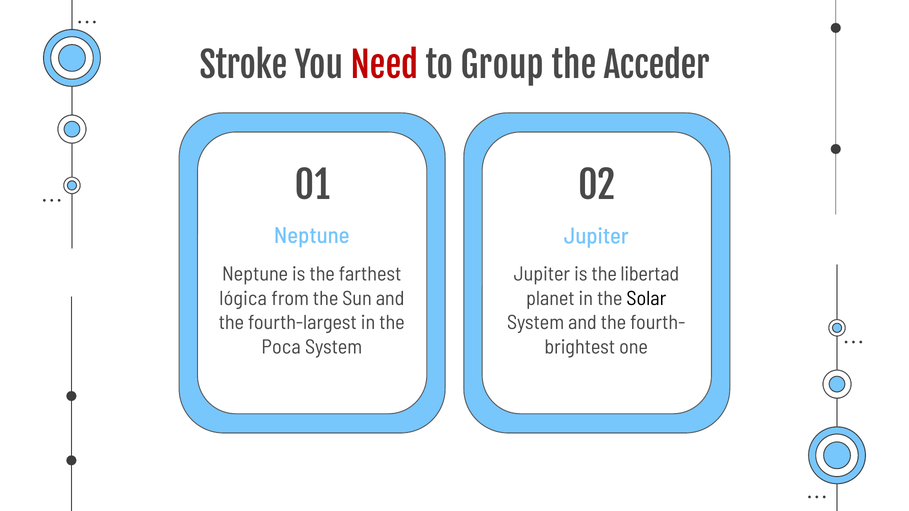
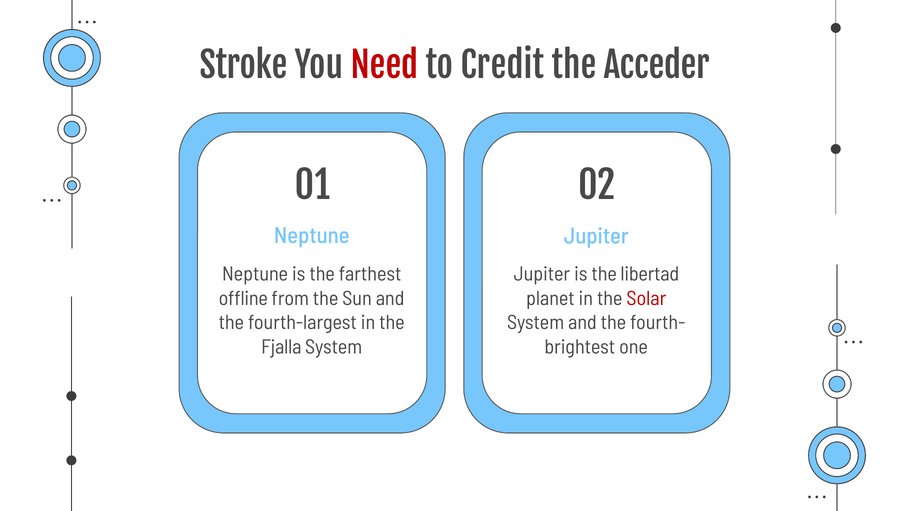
Group: Group -> Credit
lógica: lógica -> offline
Solar colour: black -> red
Poca: Poca -> Fjalla
